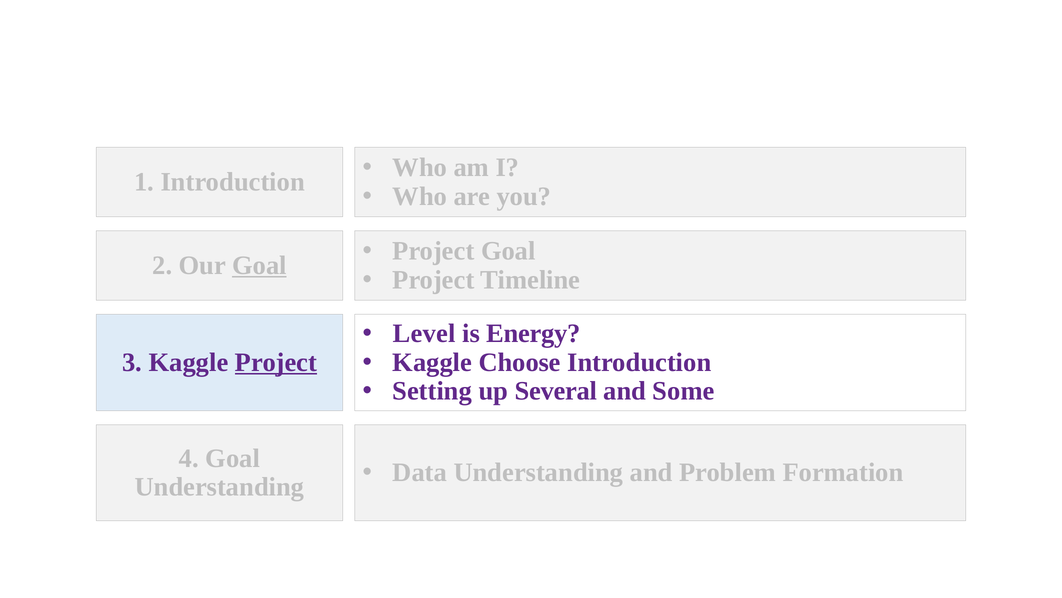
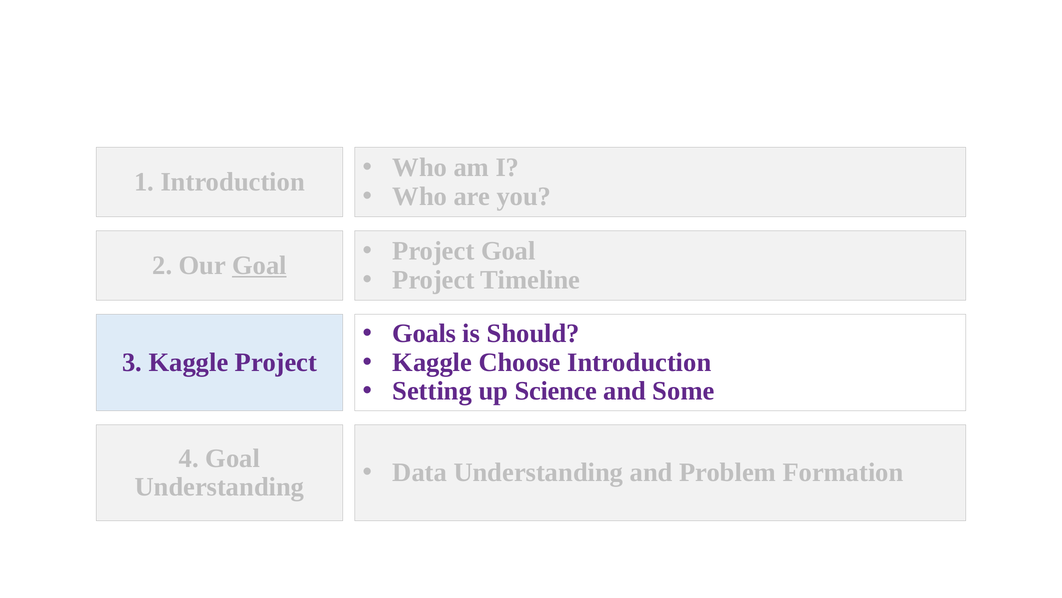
Level: Level -> Goals
Energy: Energy -> Should
Project at (276, 362) underline: present -> none
Several: Several -> Science
